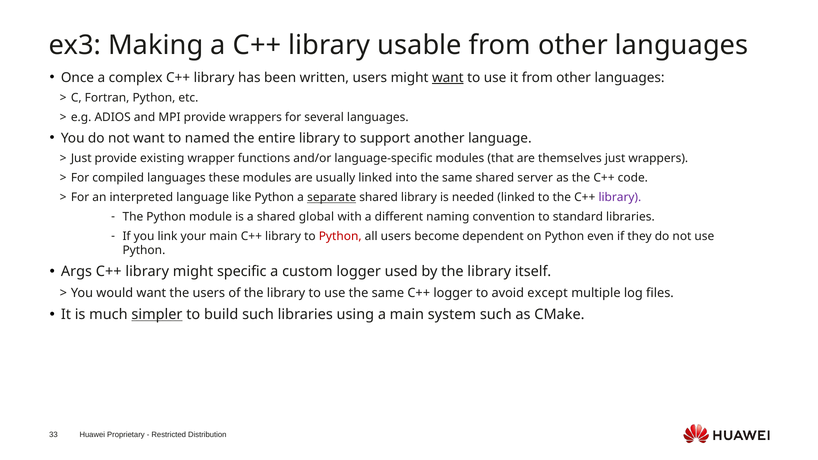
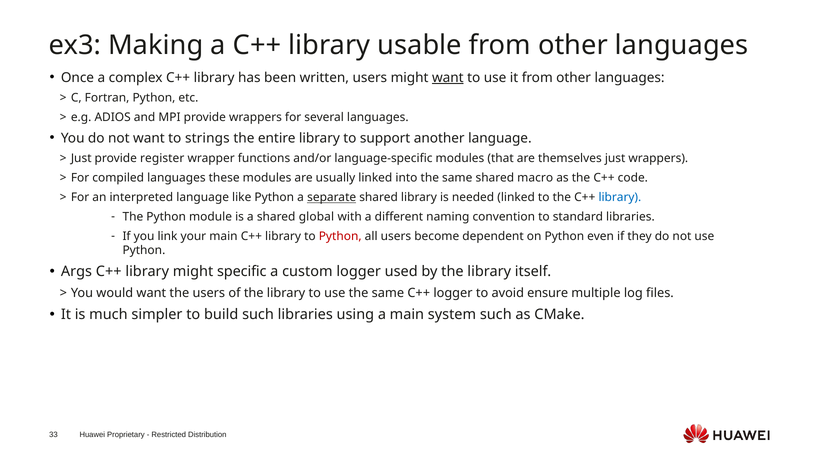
named: named -> strings
existing: existing -> register
server: server -> macro
library at (620, 197) colour: purple -> blue
except: except -> ensure
simpler underline: present -> none
